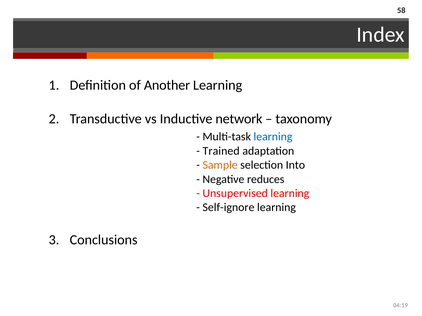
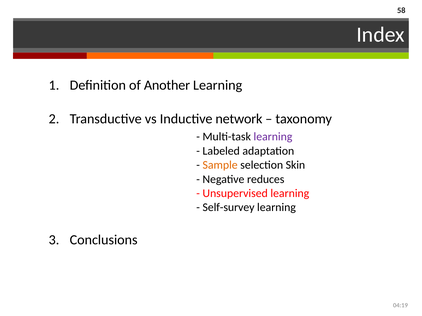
learning at (273, 137) colour: blue -> purple
Trained: Trained -> Labeled
Into: Into -> Skin
Self-ignore: Self-ignore -> Self-survey
